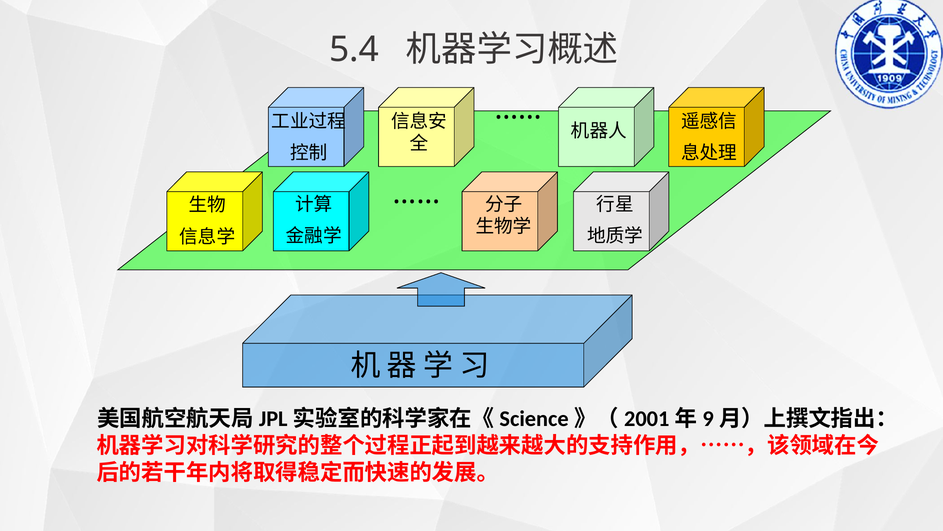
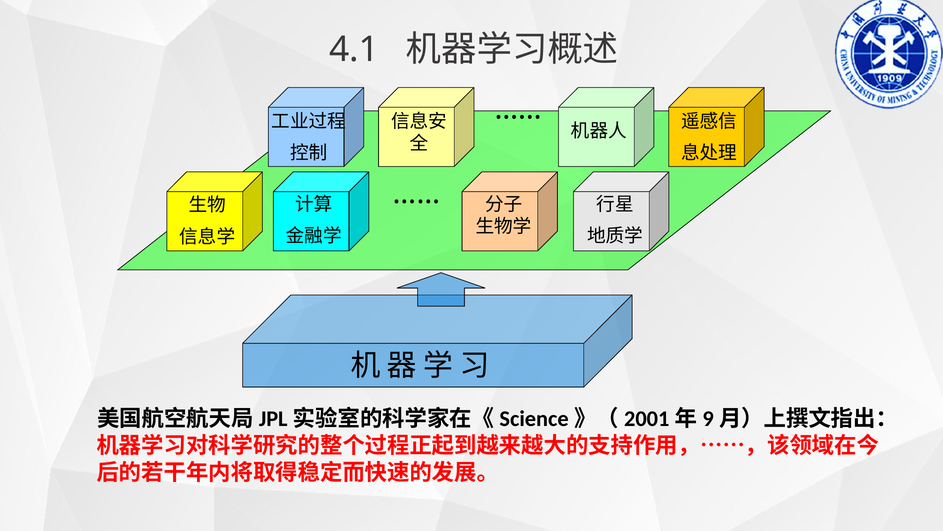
5.4: 5.4 -> 4.1
